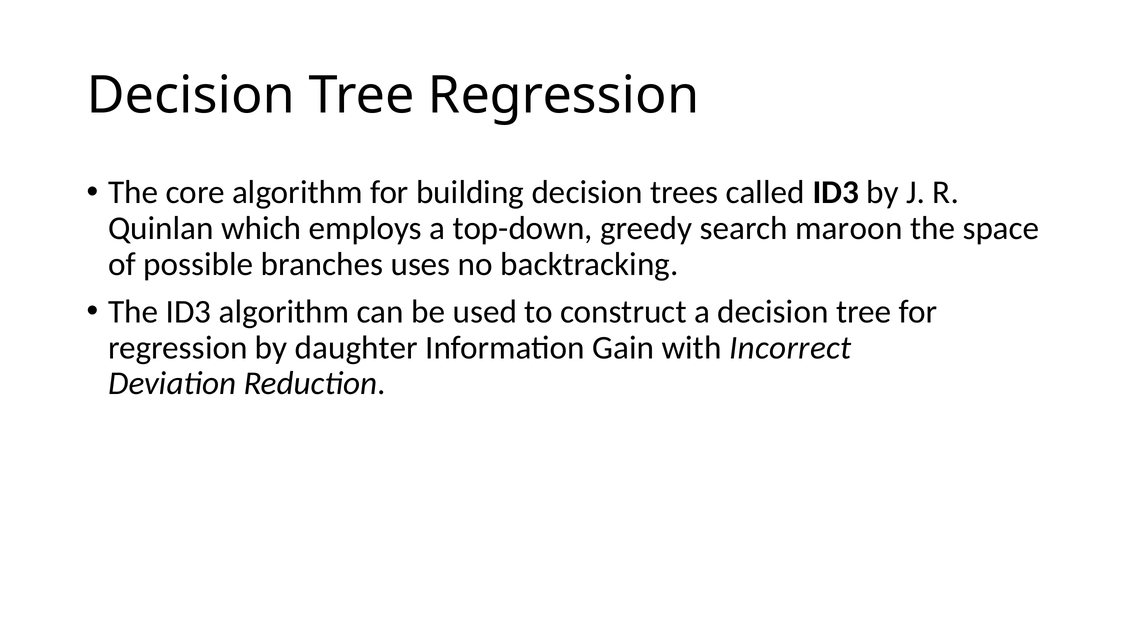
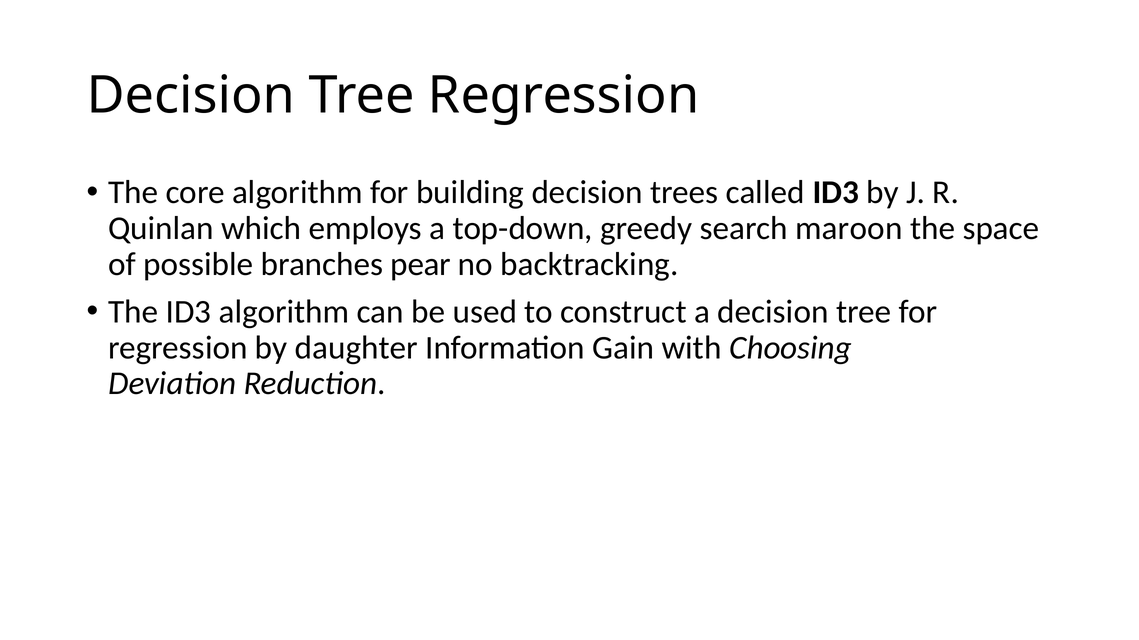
uses: uses -> pear
Incorrect: Incorrect -> Choosing
